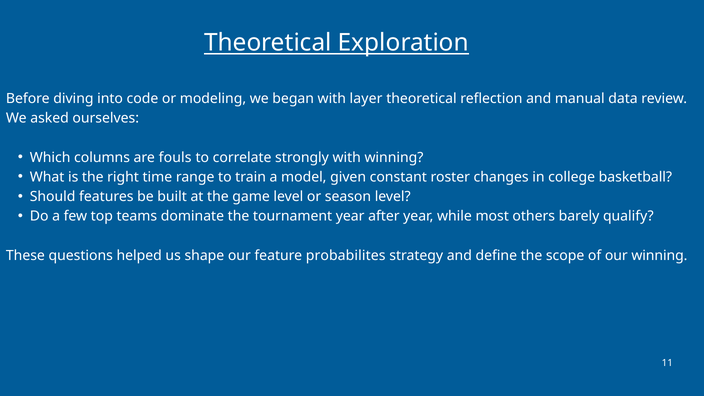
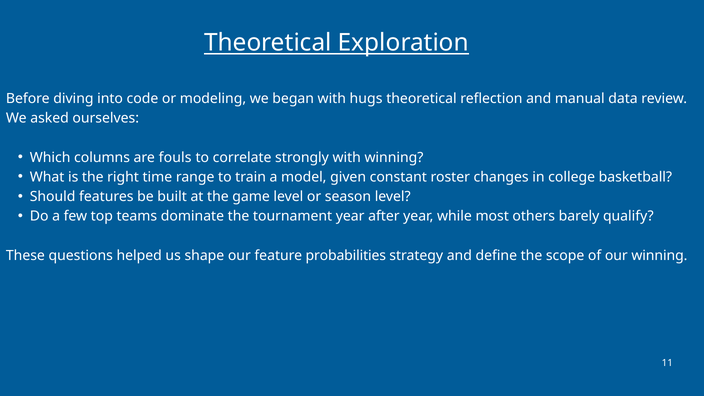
layer: layer -> hugs
probabilites: probabilites -> probabilities
